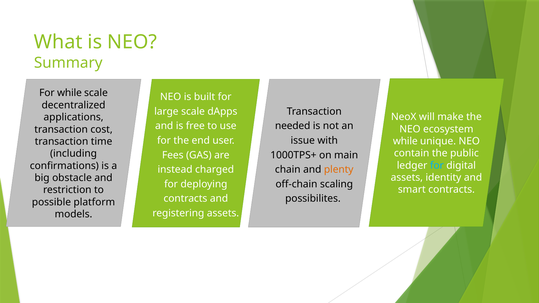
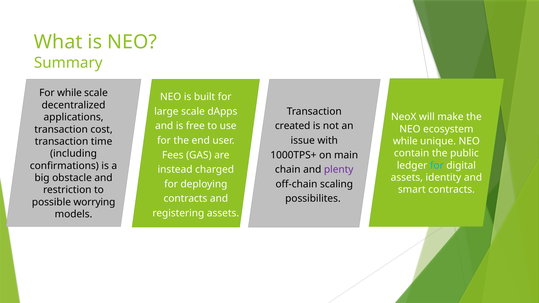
needed: needed -> created
plenty colour: orange -> purple
platform: platform -> worrying
